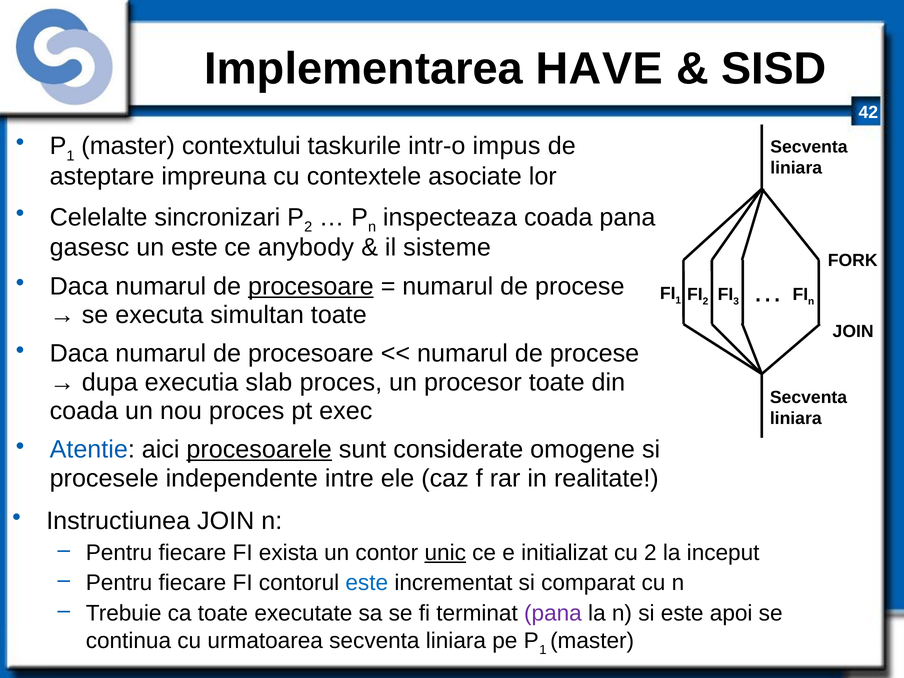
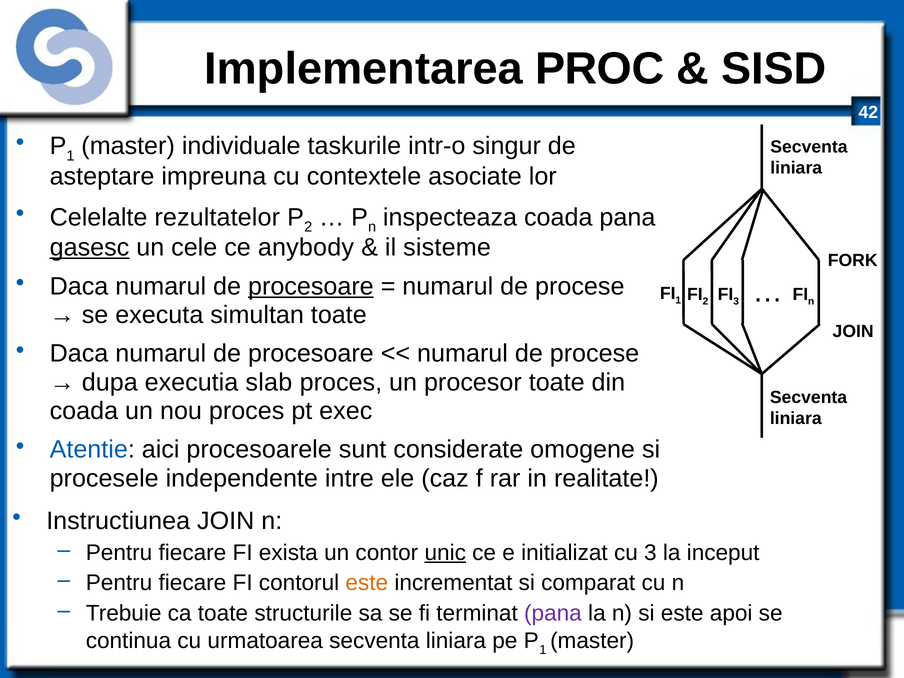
HAVE: HAVE -> PROC
contextului: contextului -> individuale
impus: impus -> singur
sincronizari: sincronizari -> rezultatelor
gasesc underline: none -> present
un este: este -> cele
procesoarele underline: present -> none
cu 2: 2 -> 3
este at (367, 583) colour: blue -> orange
executate: executate -> structurile
